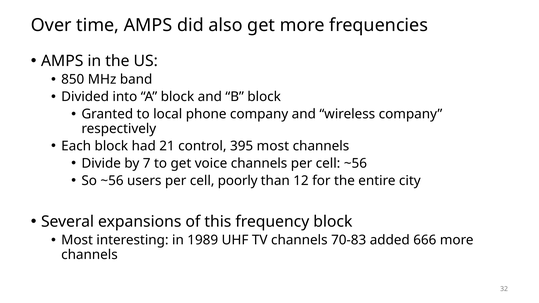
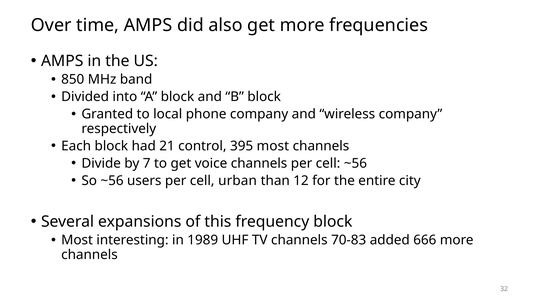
poorly: poorly -> urban
